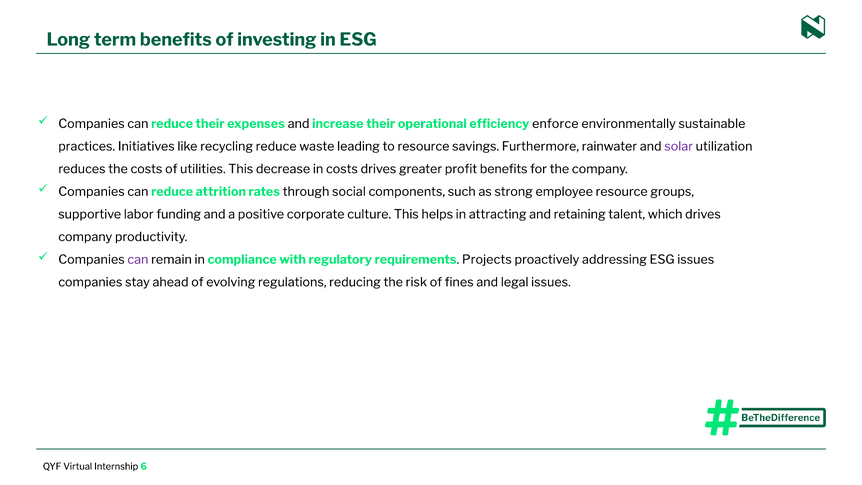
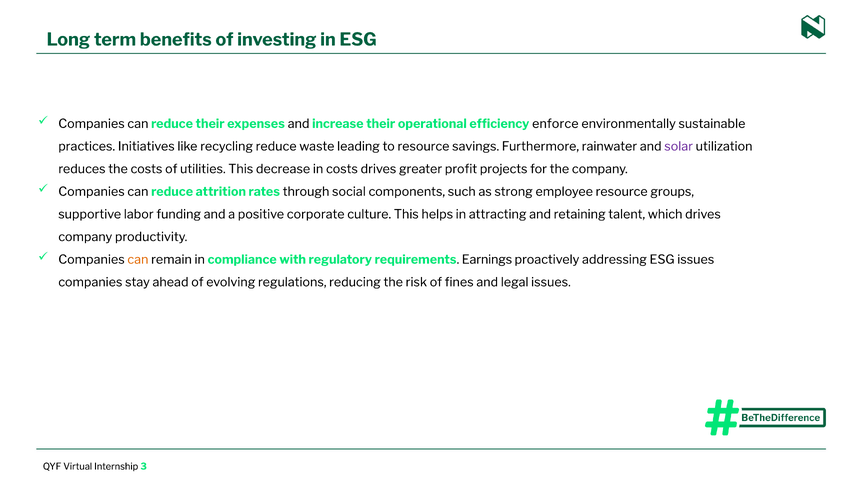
profit benefits: benefits -> projects
can at (138, 259) colour: purple -> orange
Projects: Projects -> Earnings
6: 6 -> 3
